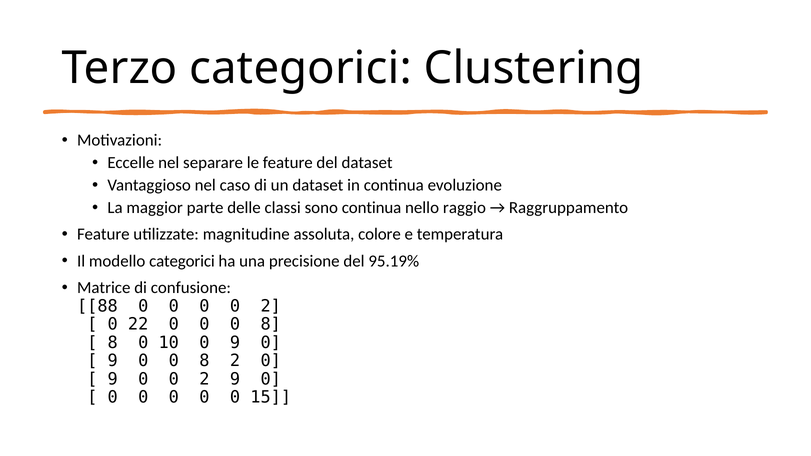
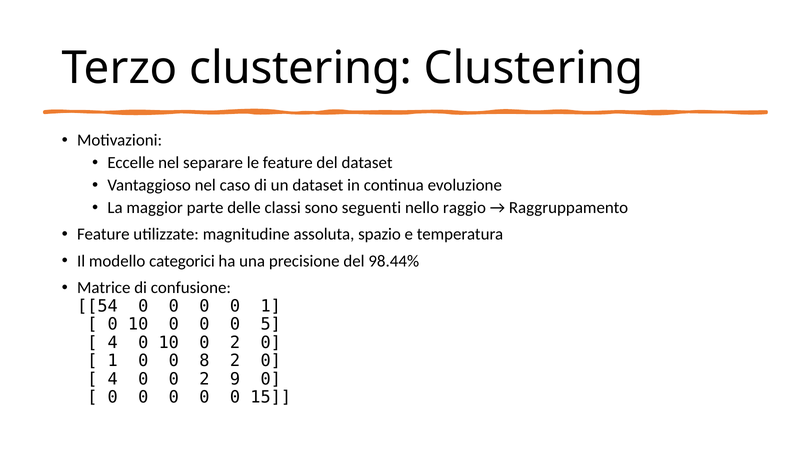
Terzo categorici: categorici -> clustering
sono continua: continua -> seguenti
colore: colore -> spazio
95.19%: 95.19% -> 98.44%
88: 88 -> 54
0 0 0 2: 2 -> 1
22 at (138, 324): 22 -> 10
0 0 0 8: 8 -> 5
8 at (113, 343): 8 -> 4
10 0 9: 9 -> 2
9 at (113, 361): 9 -> 1
9 at (113, 379): 9 -> 4
